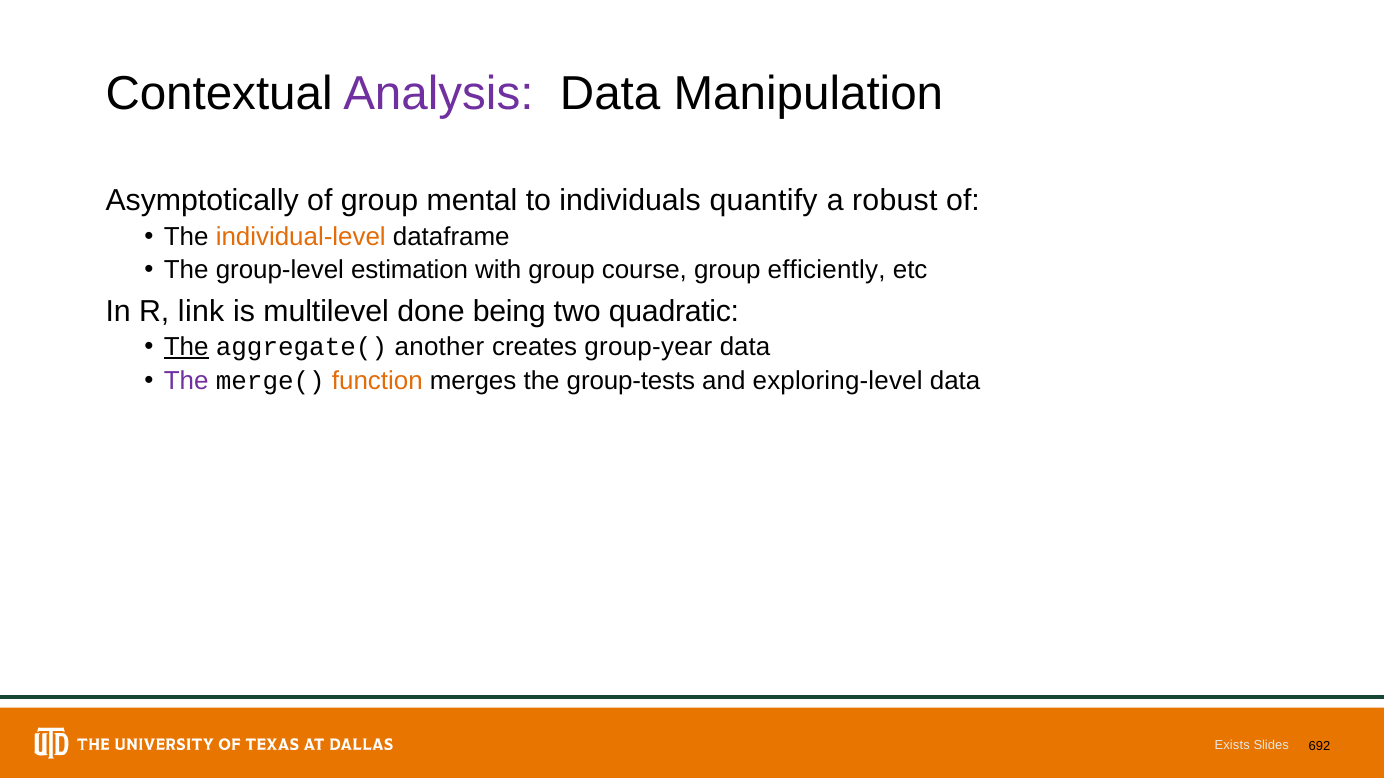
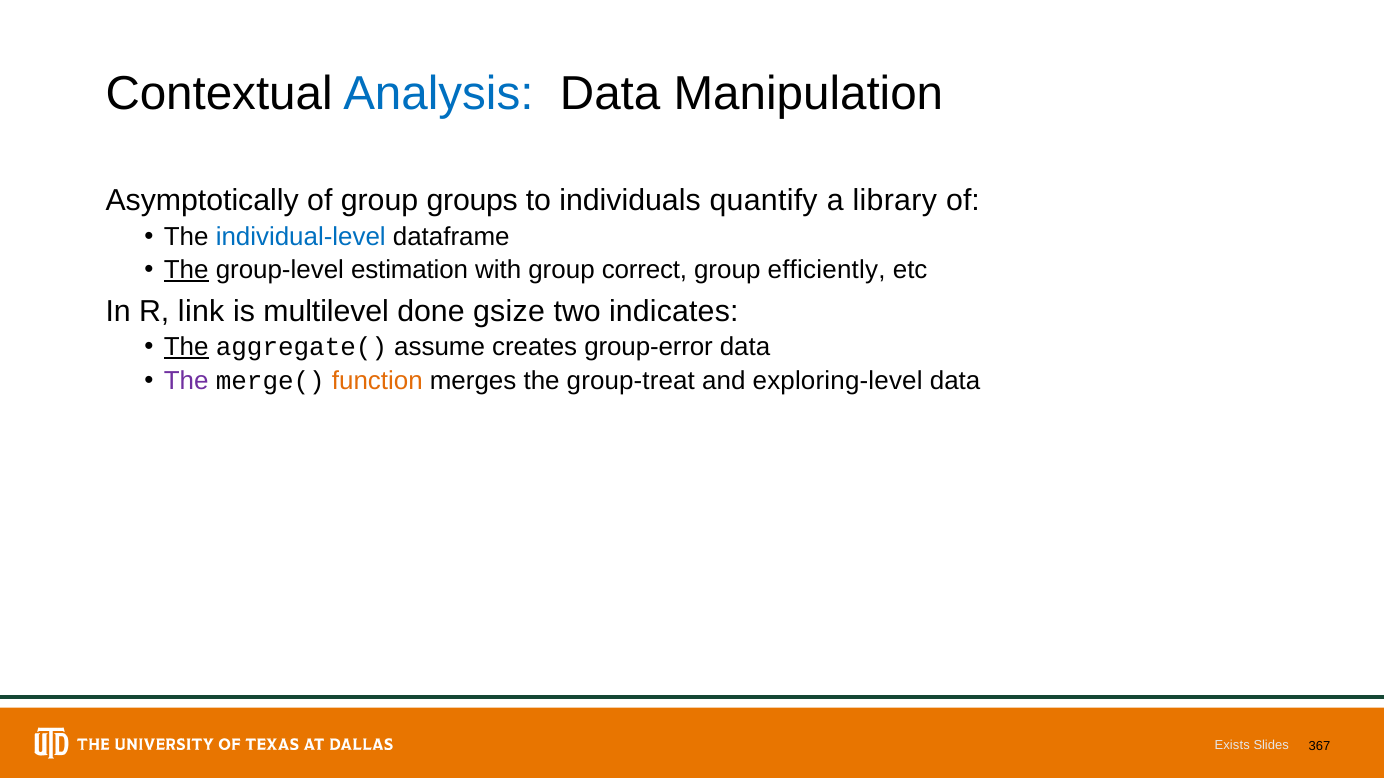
Analysis colour: purple -> blue
mental: mental -> groups
robust: robust -> library
individual-level colour: orange -> blue
The at (186, 270) underline: none -> present
course: course -> correct
being: being -> gsize
quadratic: quadratic -> indicates
another: another -> assume
group-year: group-year -> group-error
group-tests: group-tests -> group-treat
692: 692 -> 367
